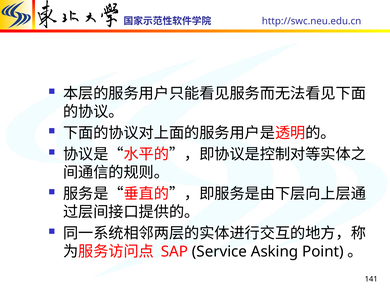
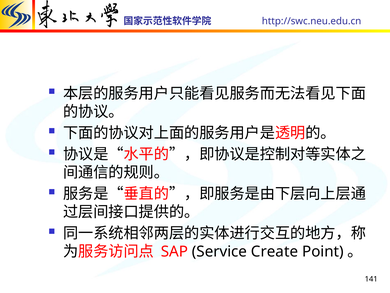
Asking: Asking -> Create
